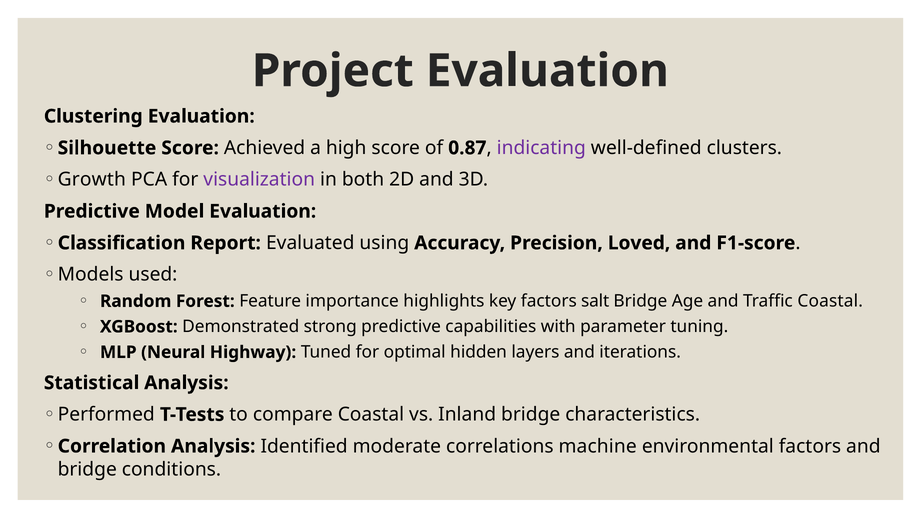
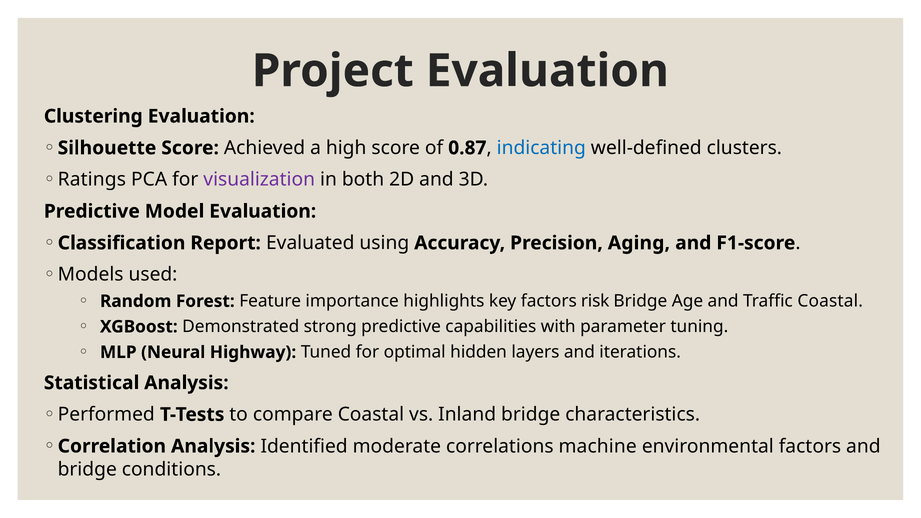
indicating colour: purple -> blue
Growth: Growth -> Ratings
Loved: Loved -> Aging
salt: salt -> risk
